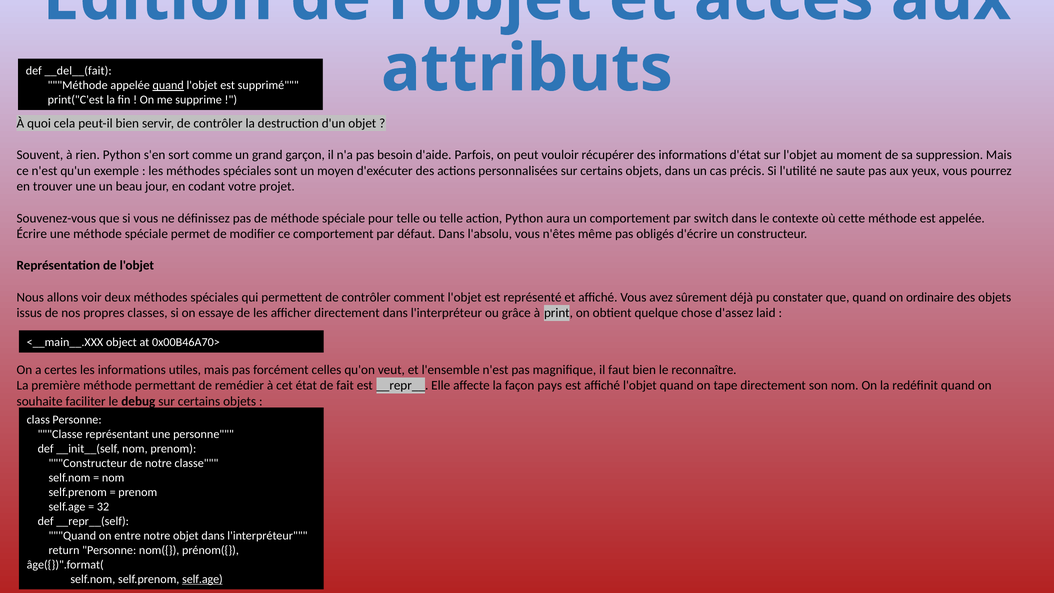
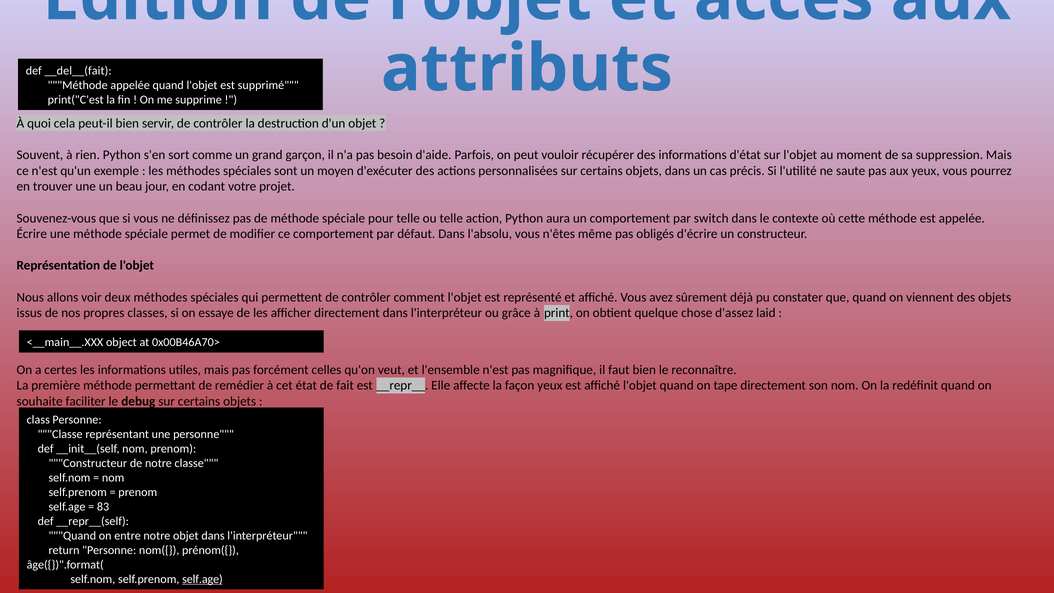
quand at (168, 85) underline: present -> none
ordinaire: ordinaire -> viennent
façon pays: pays -> yeux
32: 32 -> 83
